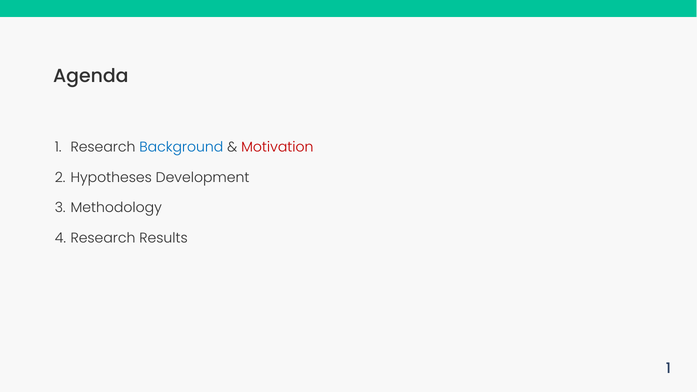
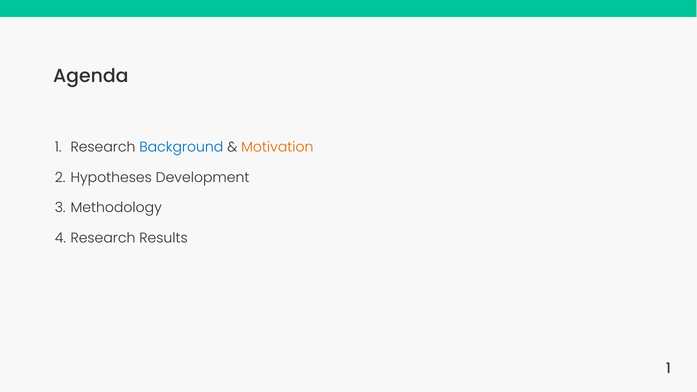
Motivation colour: red -> orange
